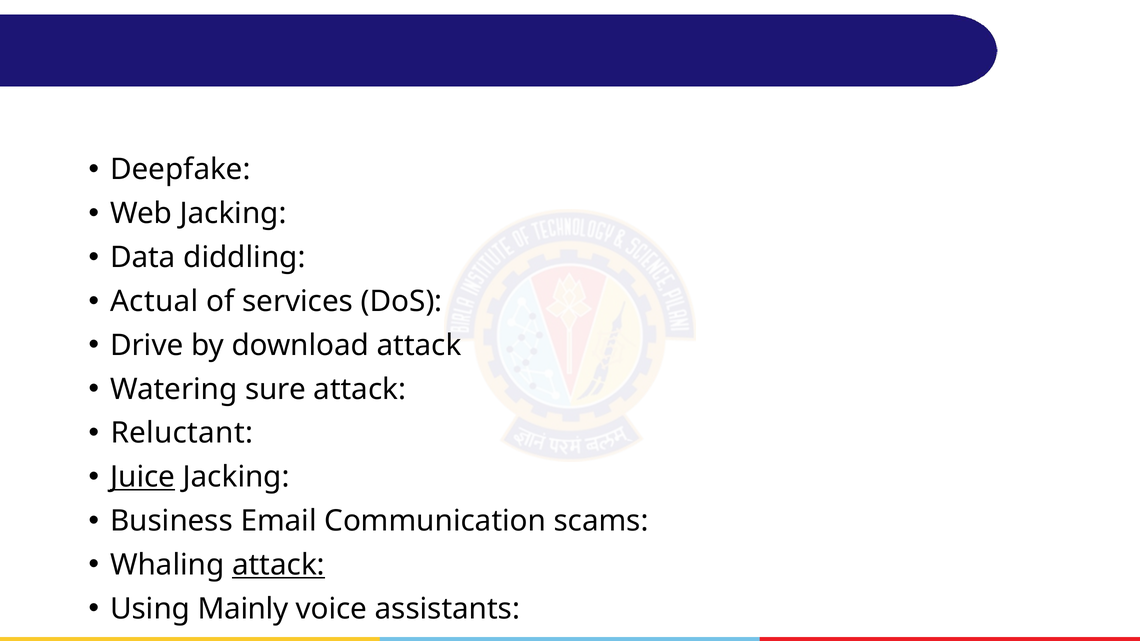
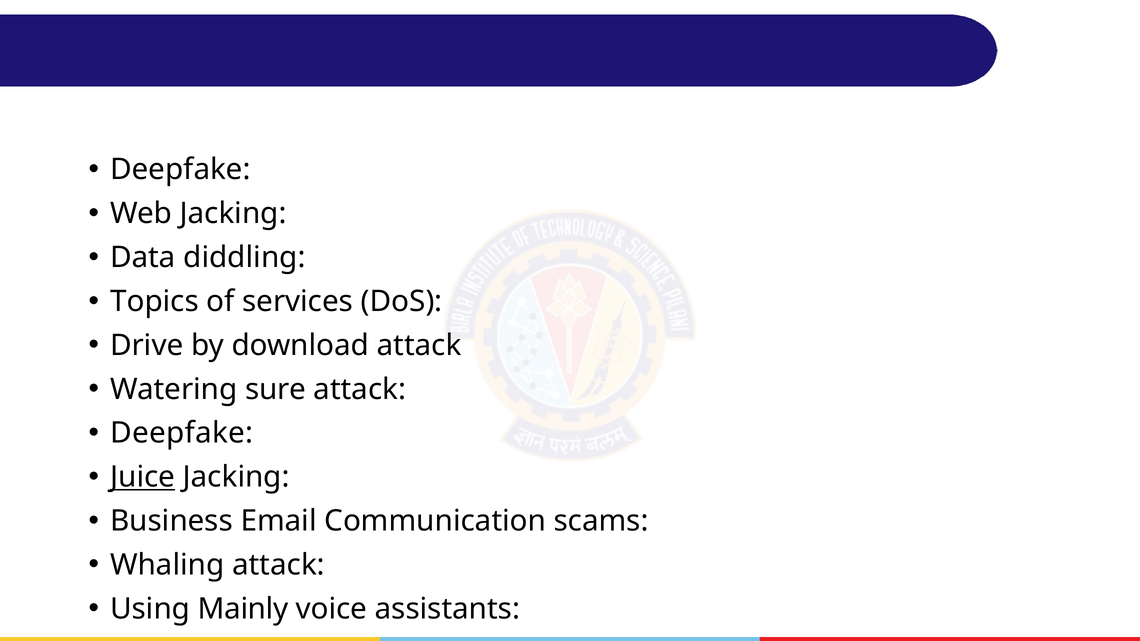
Actual: Actual -> Topics
Reluctant at (182, 433): Reluctant -> Deepfake
attack at (279, 565) underline: present -> none
